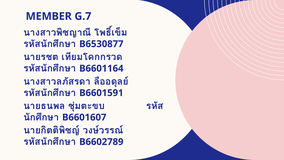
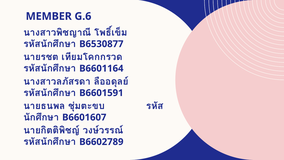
G.7: G.7 -> G.6
